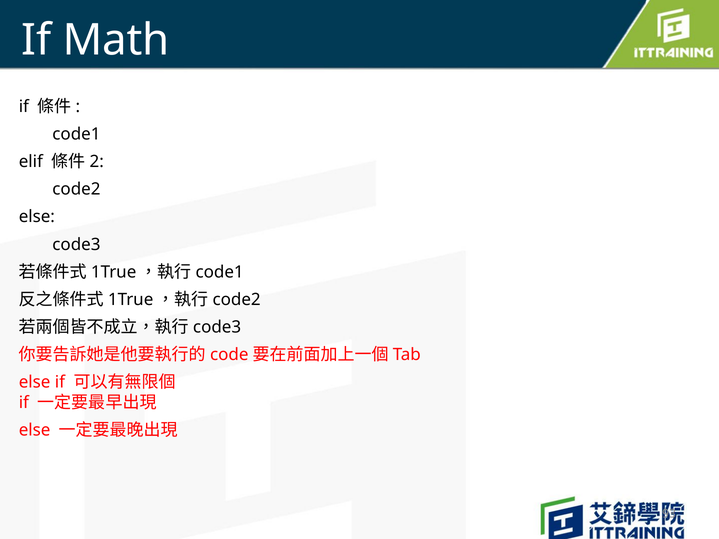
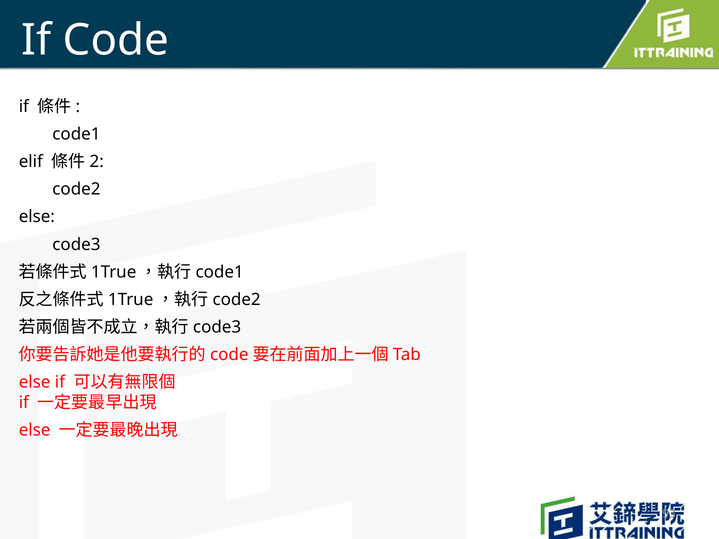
Math: Math -> Code
